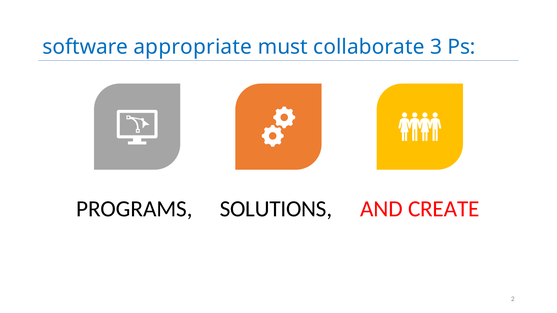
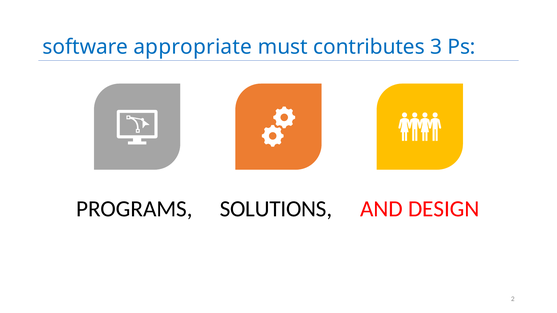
collaborate: collaborate -> contributes
CREATE: CREATE -> DESIGN
